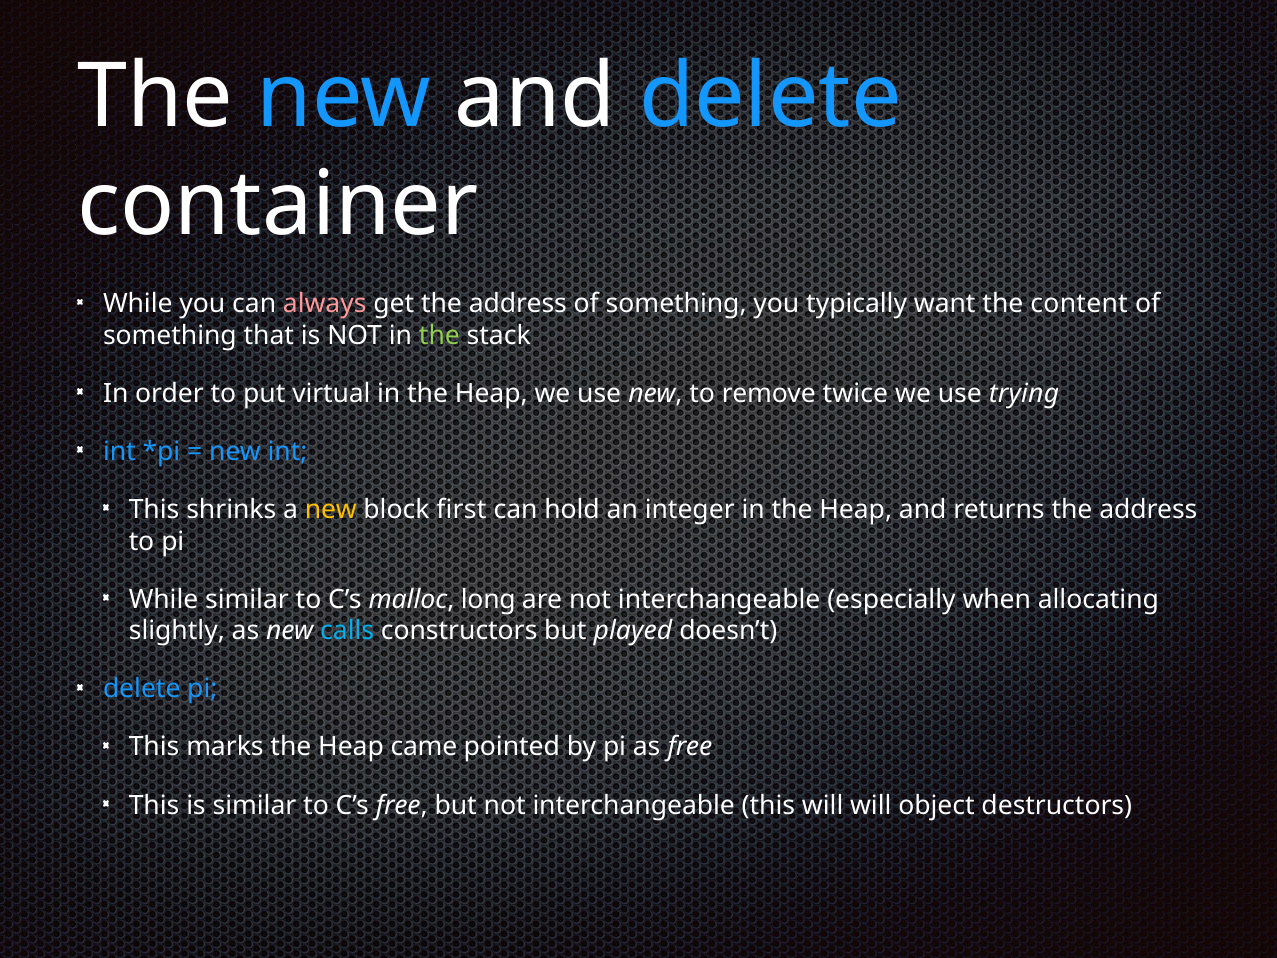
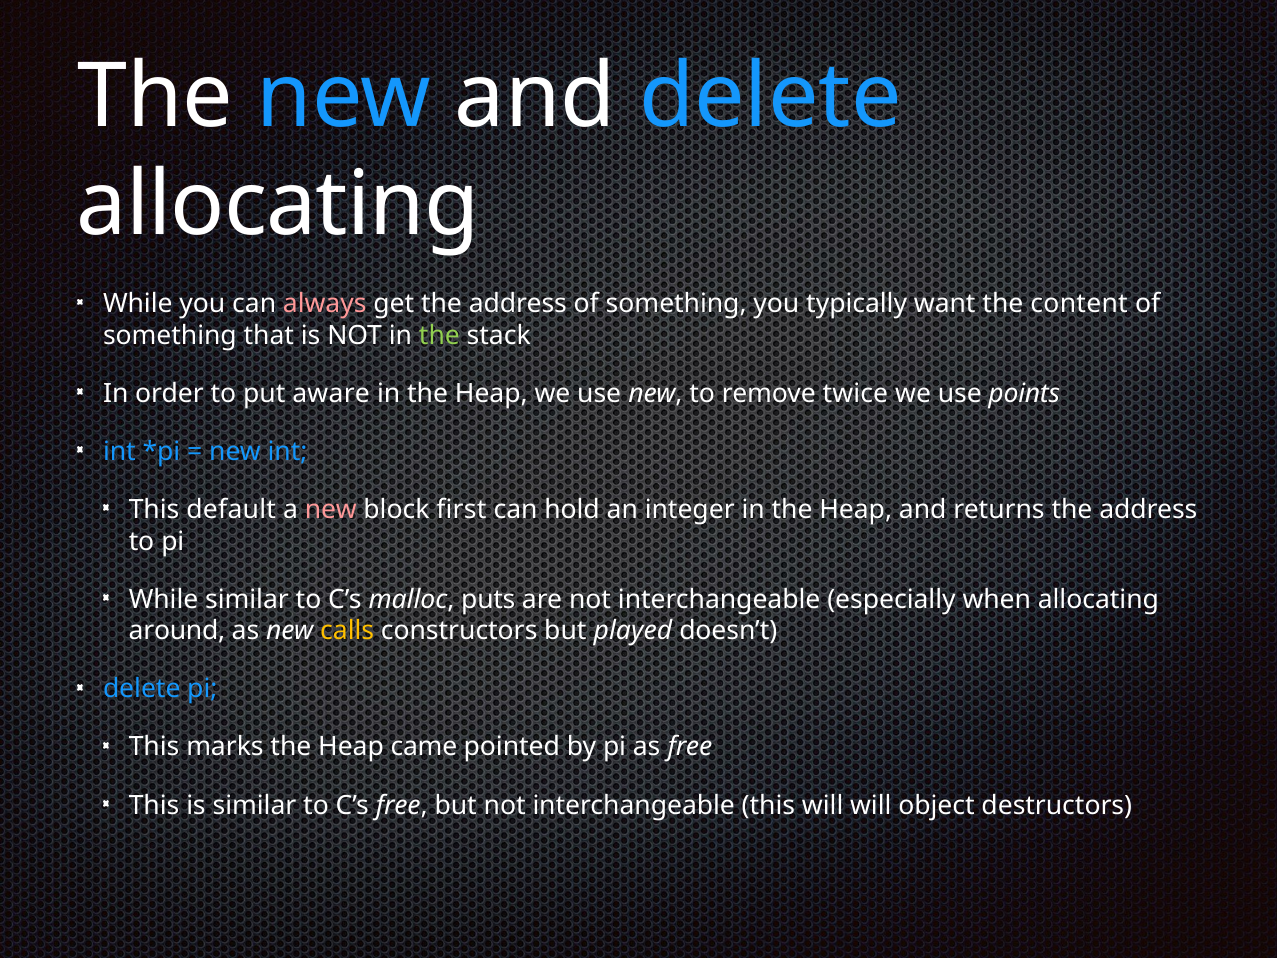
container at (278, 205): container -> allocating
virtual: virtual -> aware
trying: trying -> points
shrinks: shrinks -> default
new at (331, 509) colour: yellow -> pink
long: long -> puts
slightly: slightly -> around
calls colour: light blue -> yellow
